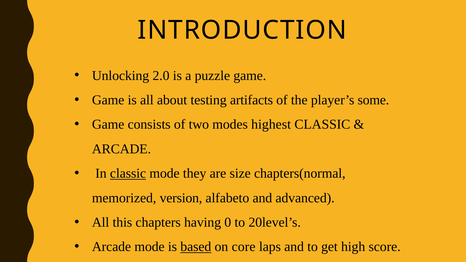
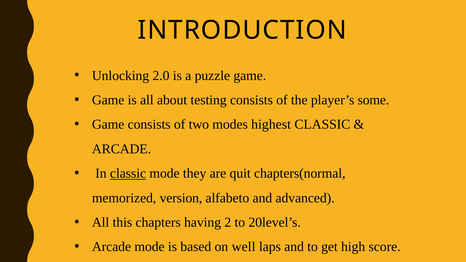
testing artifacts: artifacts -> consists
size: size -> quit
0: 0 -> 2
based underline: present -> none
core: core -> well
